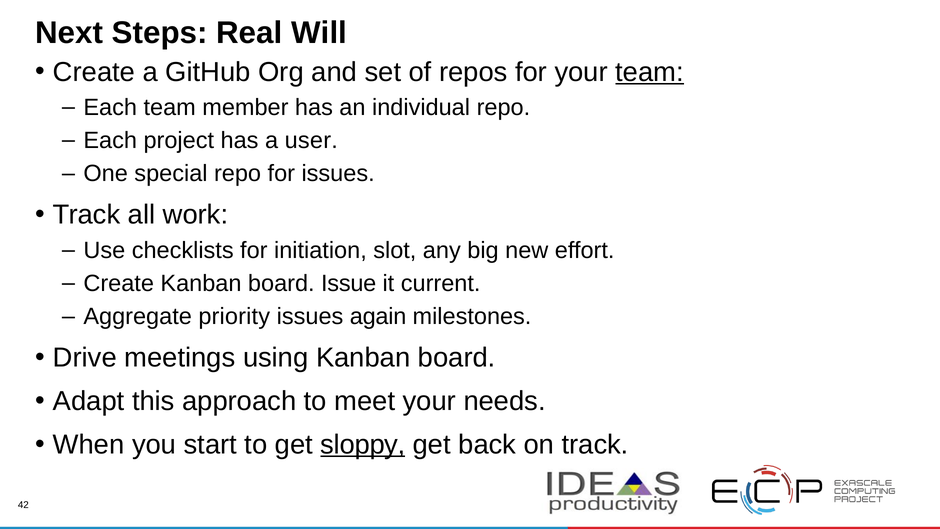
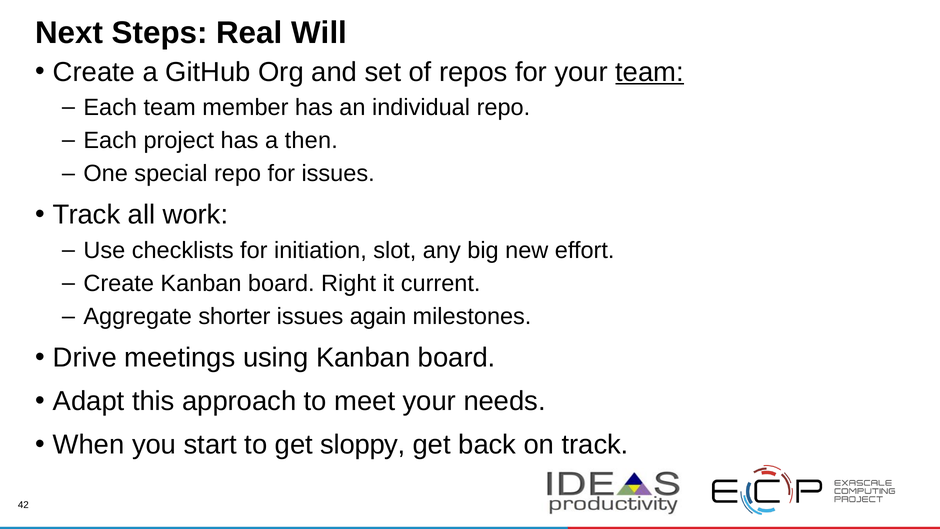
user: user -> then
Issue: Issue -> Right
priority: priority -> shorter
sloppy underline: present -> none
